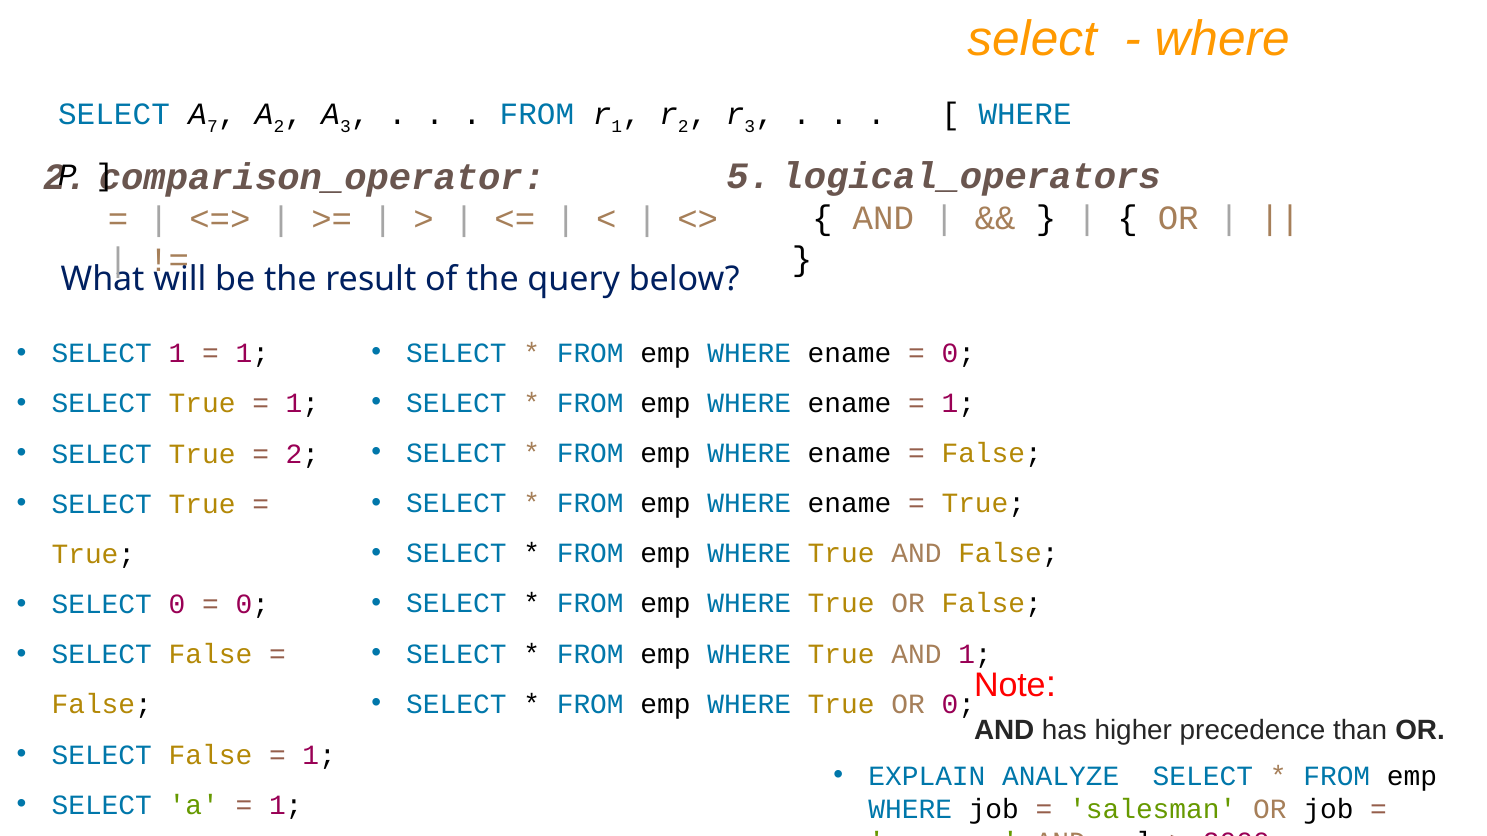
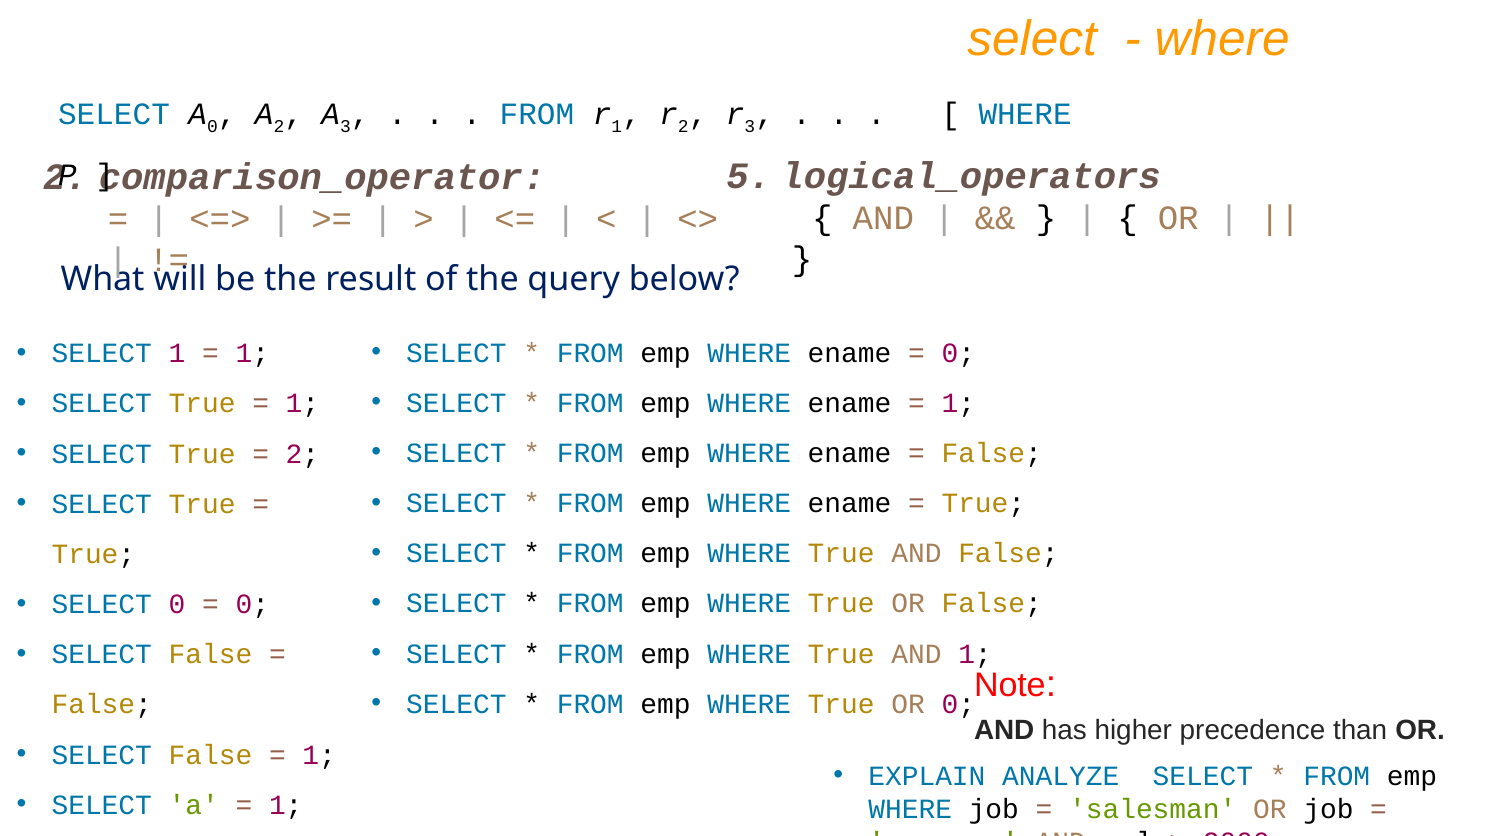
A 7: 7 -> 0
